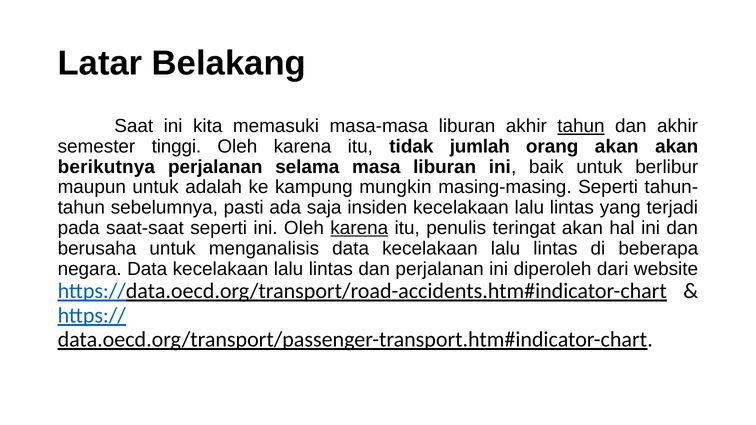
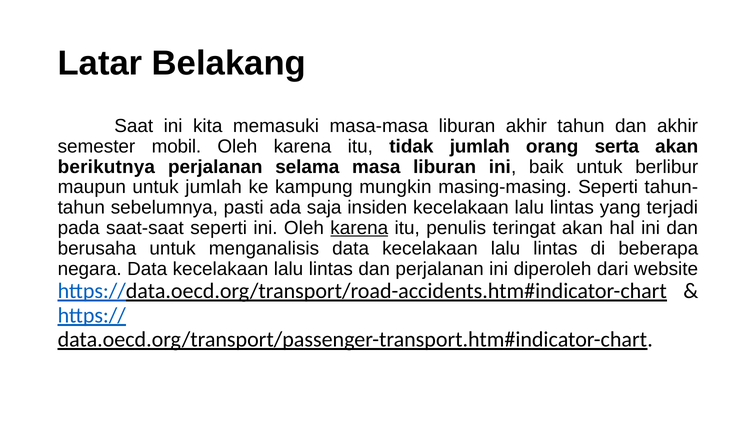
tahun at (581, 126) underline: present -> none
tinggi: tinggi -> mobil
orang akan: akan -> serta
untuk adalah: adalah -> jumlah
